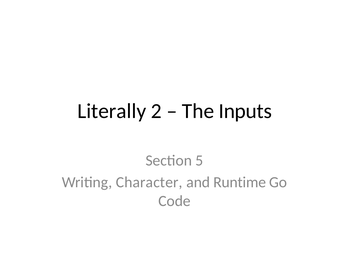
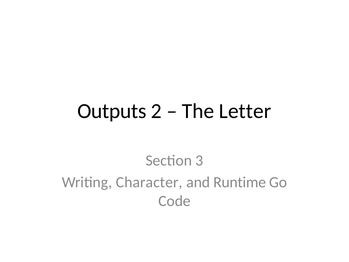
Literally: Literally -> Outputs
Inputs: Inputs -> Letter
5: 5 -> 3
